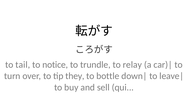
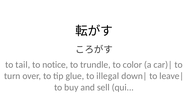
relay: relay -> color
they: they -> glue
bottle: bottle -> illegal
